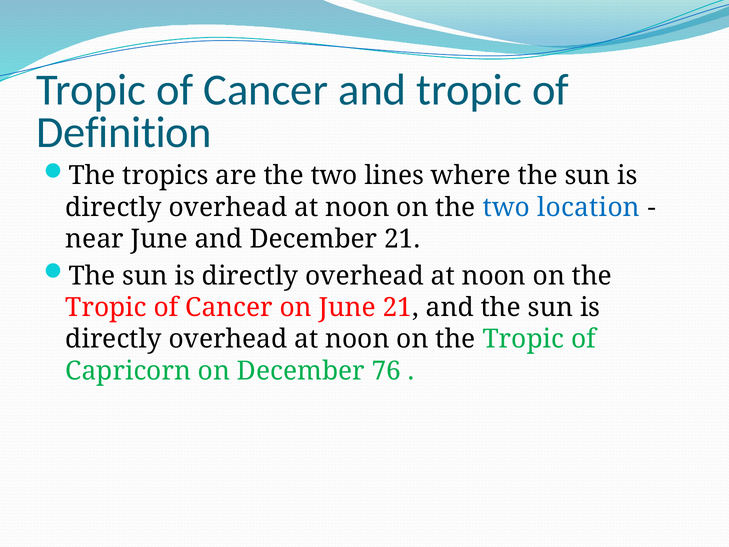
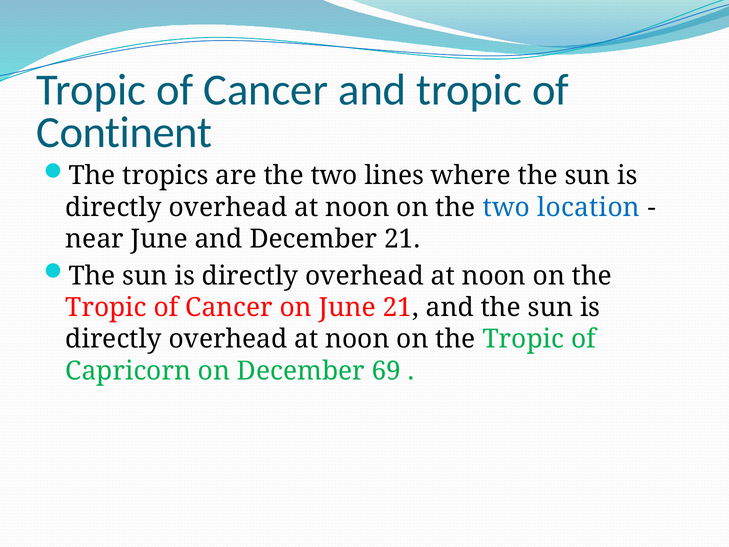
Definition: Definition -> Continent
76: 76 -> 69
